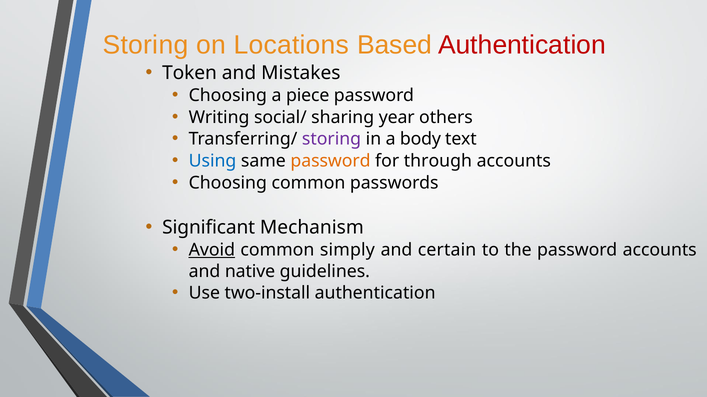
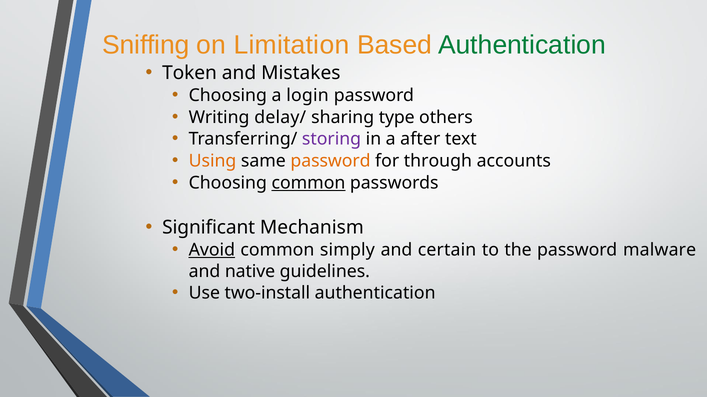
Storing at (146, 45): Storing -> Sniffing
Locations: Locations -> Limitation
Authentication at (522, 45) colour: red -> green
piece: piece -> login
social/: social/ -> delay/
year: year -> type
body: body -> after
Using colour: blue -> orange
common at (308, 183) underline: none -> present
password accounts: accounts -> malware
